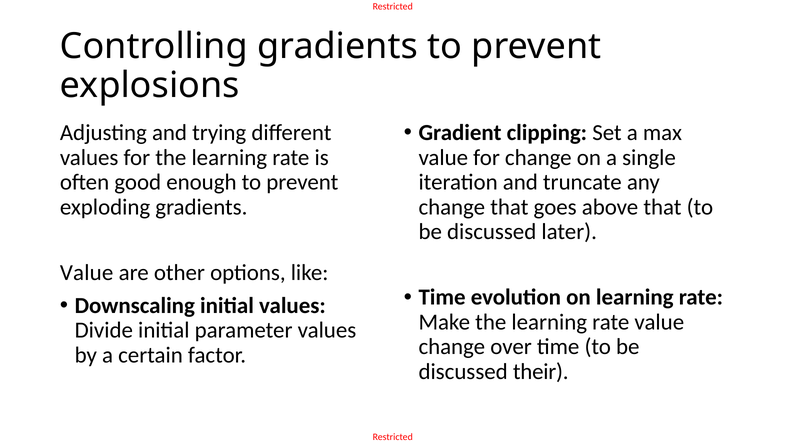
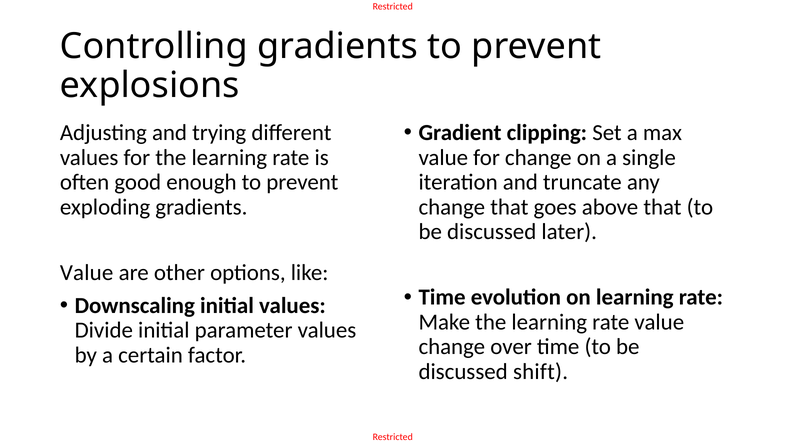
their: their -> shift
